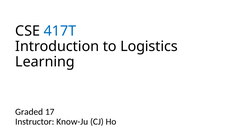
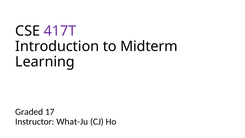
417T colour: blue -> purple
Logistics: Logistics -> Midterm
Know-Ju: Know-Ju -> What-Ju
